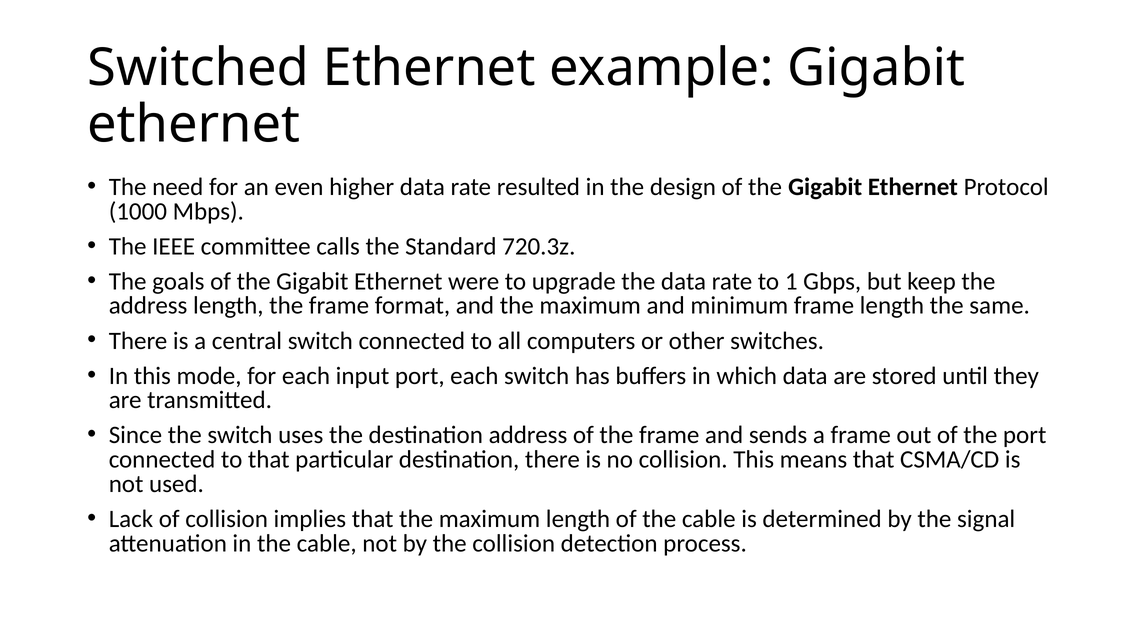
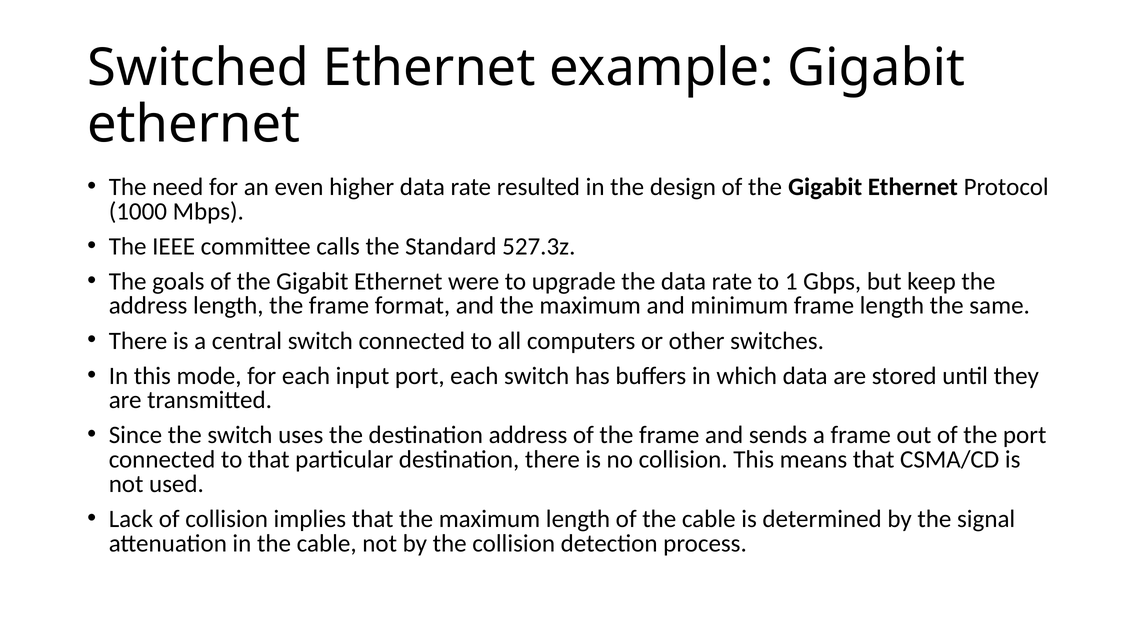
720.3z: 720.3z -> 527.3z
